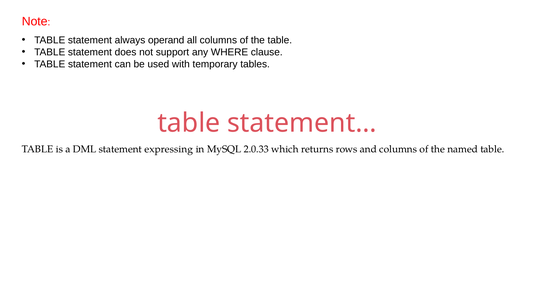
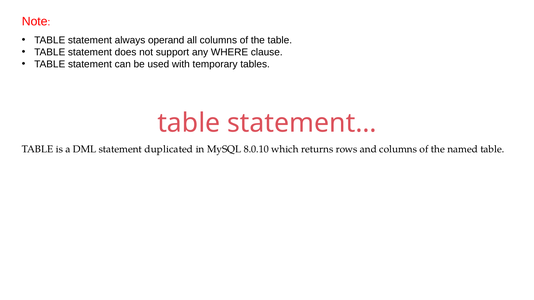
expressing: expressing -> duplicated
2.0.33: 2.0.33 -> 8.0.10
